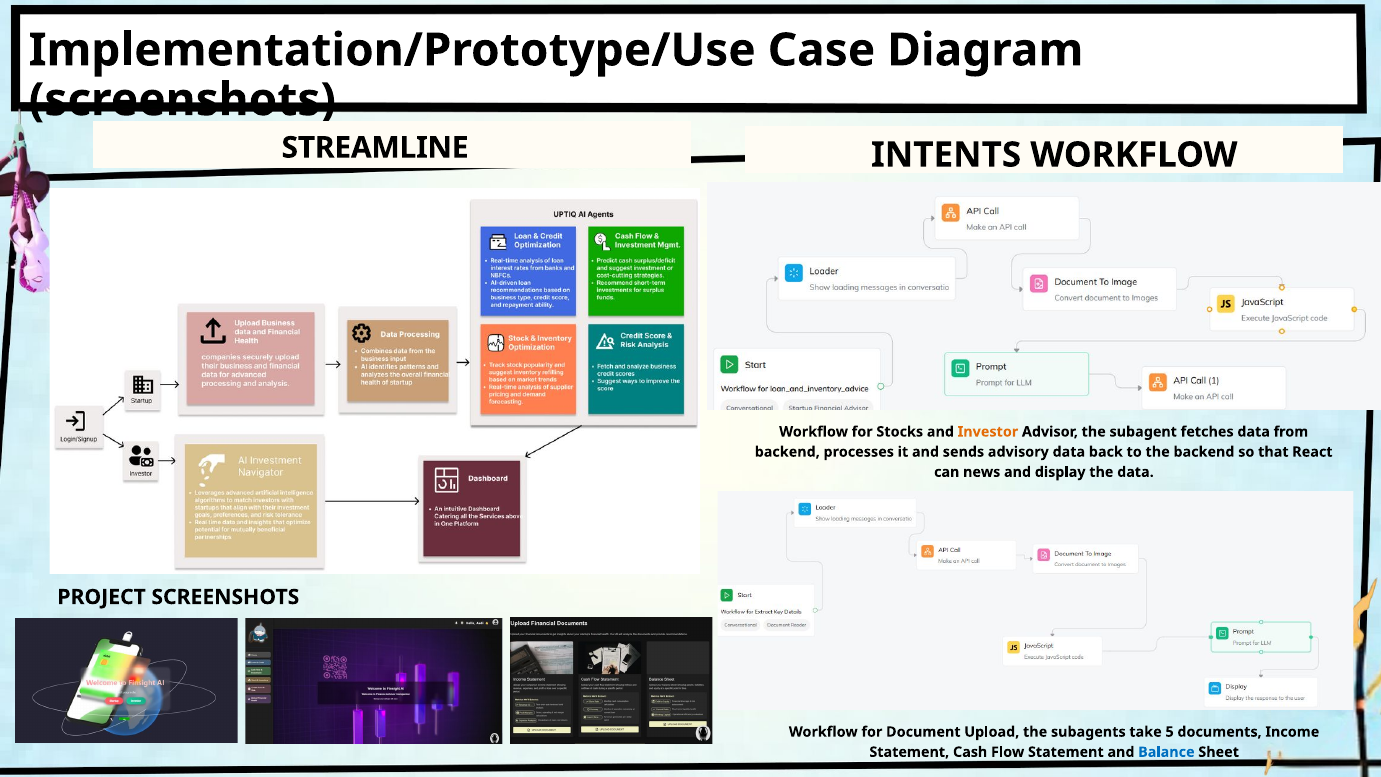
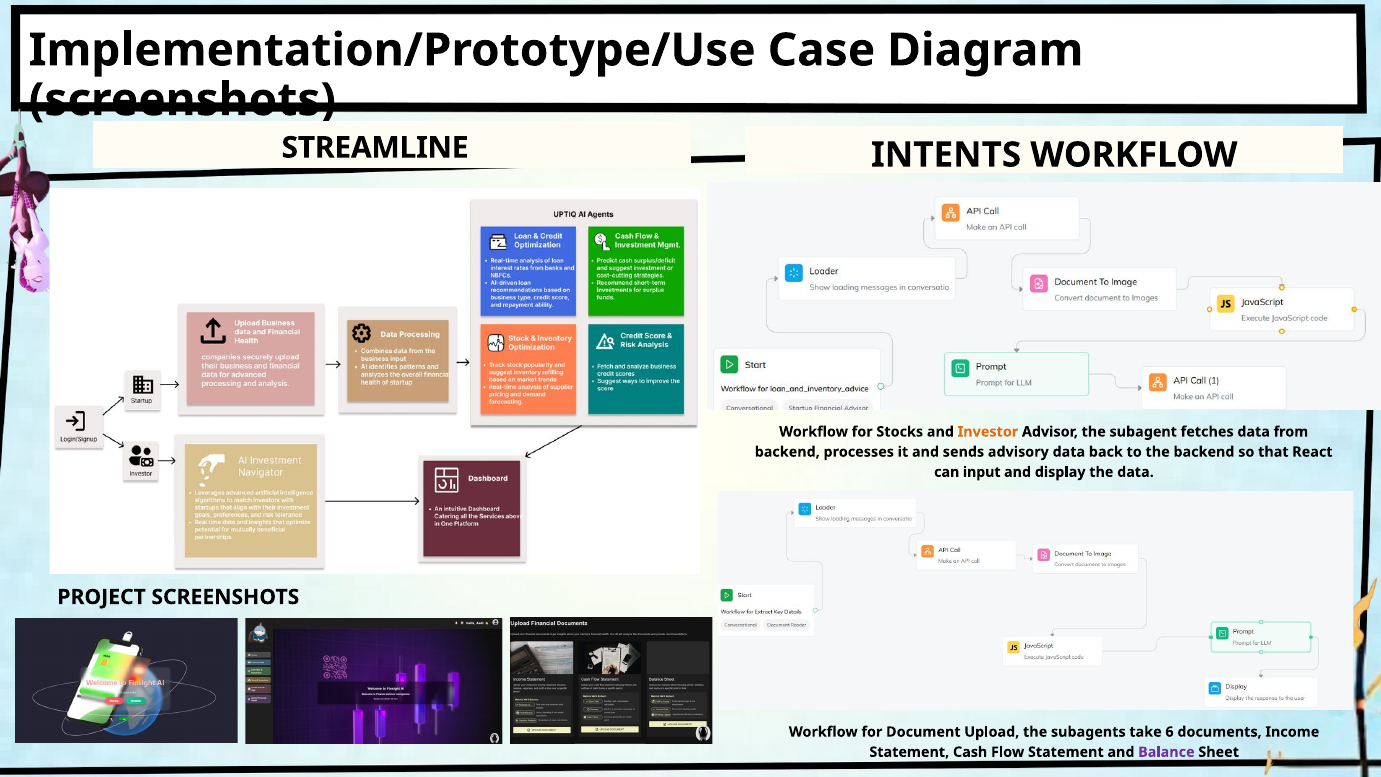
news: news -> input
5: 5 -> 6
Balance colour: blue -> purple
